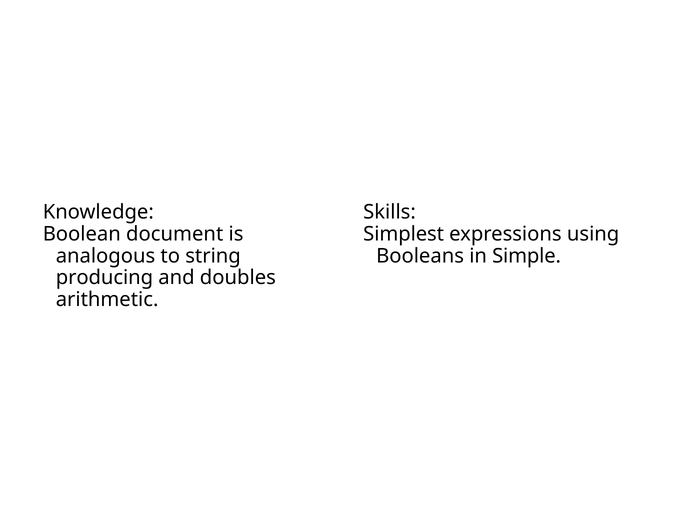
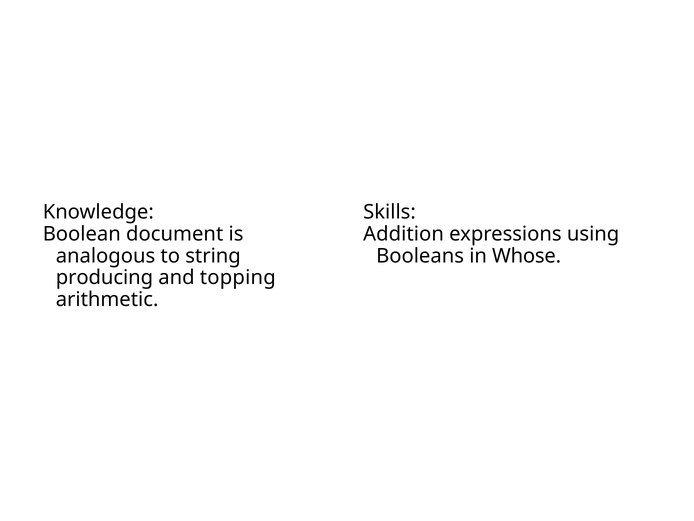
Simplest: Simplest -> Addition
Simple: Simple -> Whose
doubles: doubles -> topping
